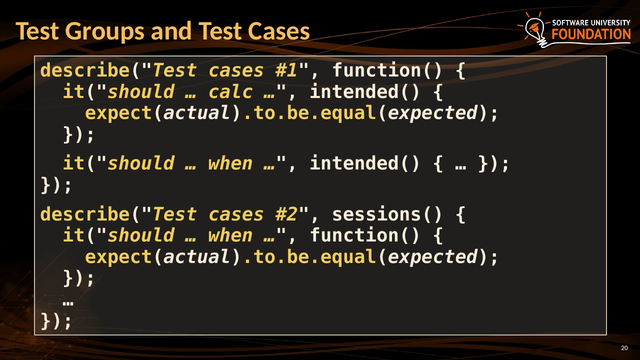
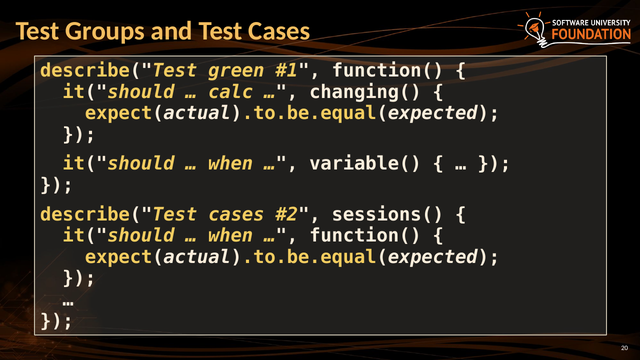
cases at (236, 71): cases -> green
intended( at (365, 92): intended( -> changing(
intended( at (365, 164): intended( -> variable(
